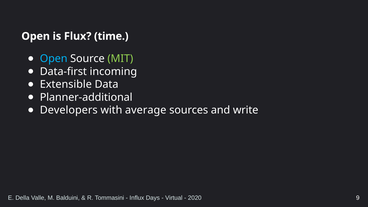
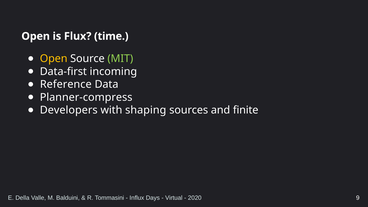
Open at (54, 59) colour: light blue -> yellow
Extensible: Extensible -> Reference
Planner-additional: Planner-additional -> Planner-compress
average: average -> shaping
write: write -> finite
